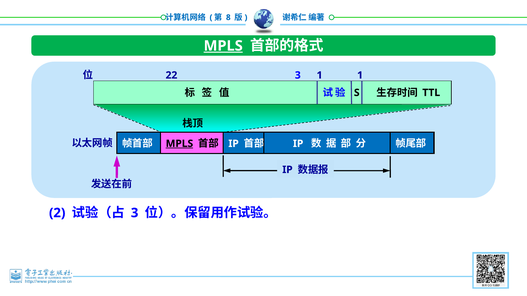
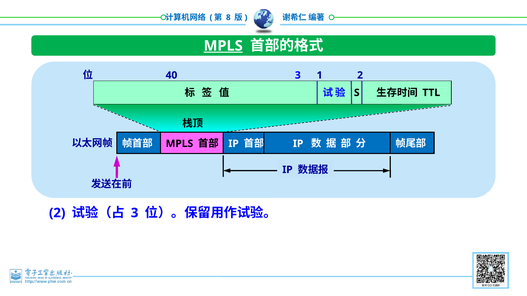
22: 22 -> 40
1 1: 1 -> 2
MPLS at (179, 144) underline: present -> none
